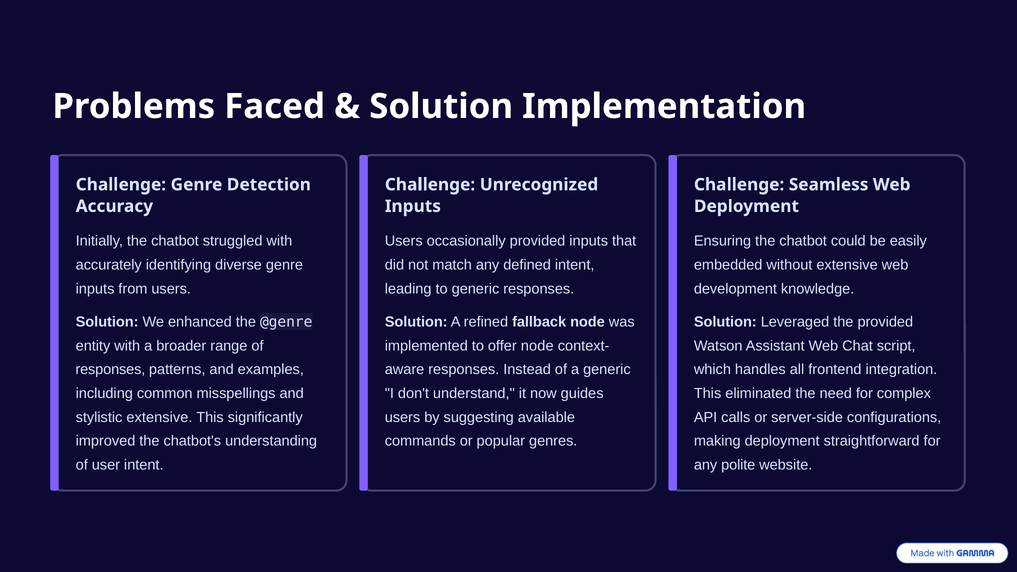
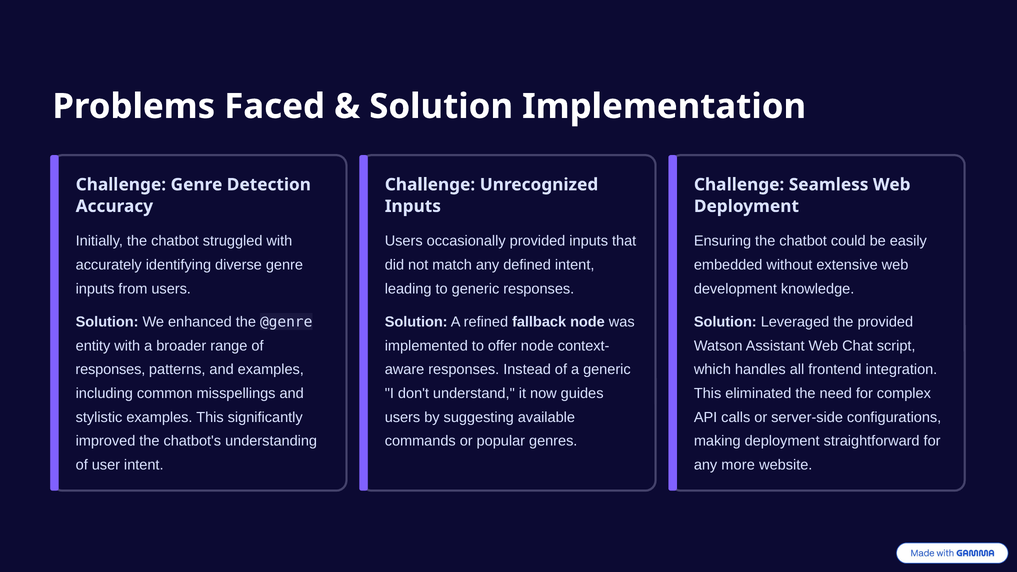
stylistic extensive: extensive -> examples
polite: polite -> more
